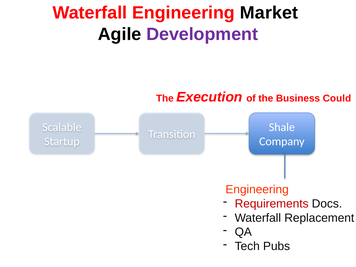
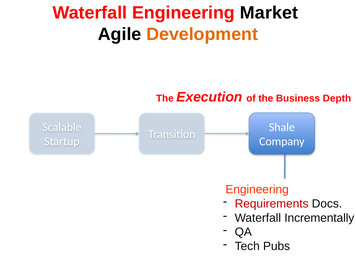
Development colour: purple -> orange
Could: Could -> Depth
Replacement: Replacement -> Incrementally
